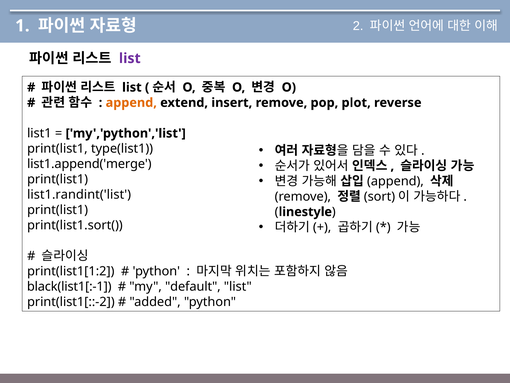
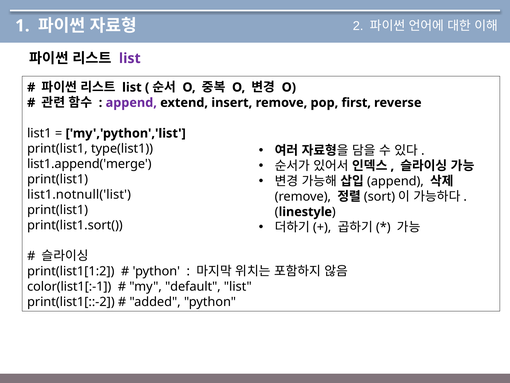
append colour: orange -> purple
plot: plot -> first
list1.randint('list: list1.randint('list -> list1.notnull('list
black(list1[:-1: black(list1[:-1 -> color(list1[:-1
